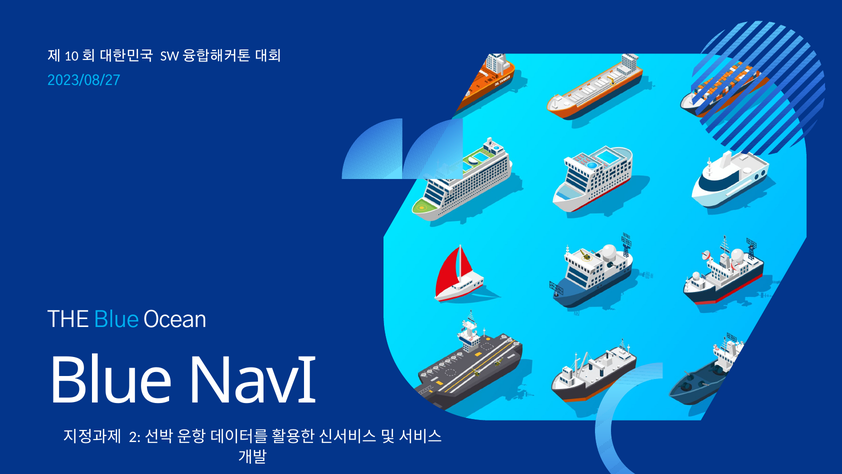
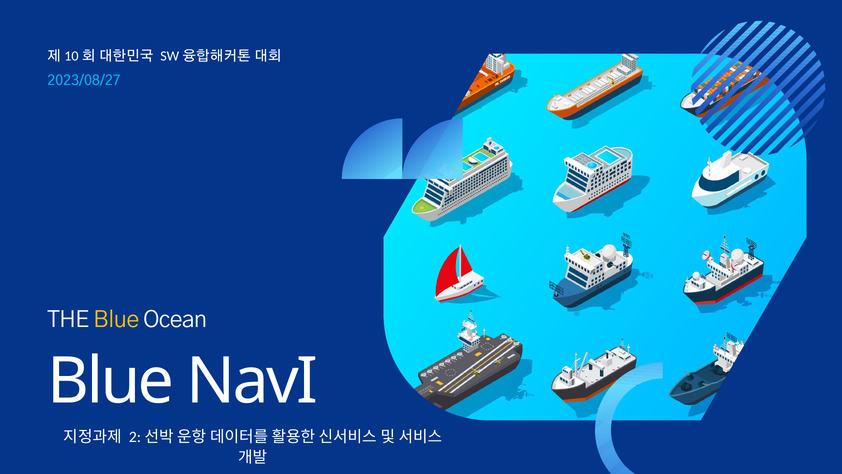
Blue at (116, 320) colour: light blue -> yellow
